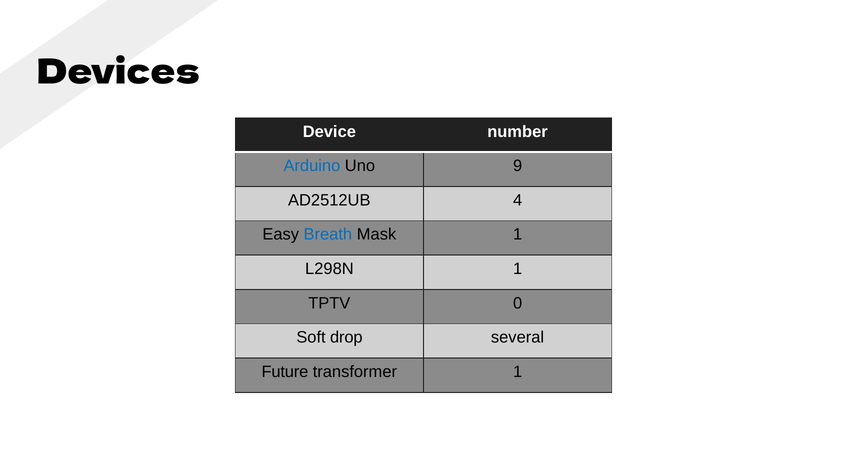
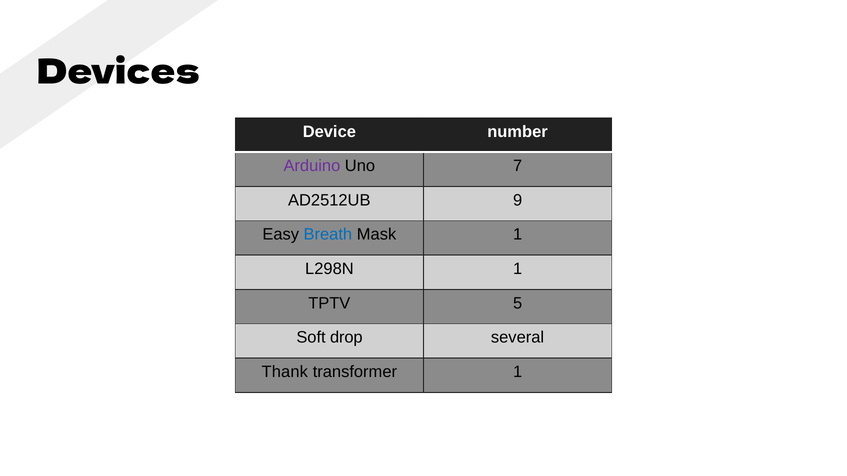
Arduino colour: blue -> purple
9: 9 -> 7
4: 4 -> 9
0: 0 -> 5
Future: Future -> Thank
